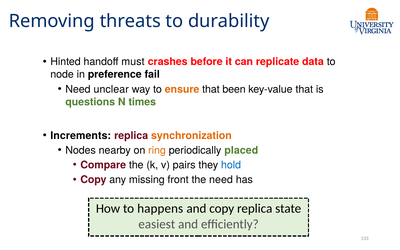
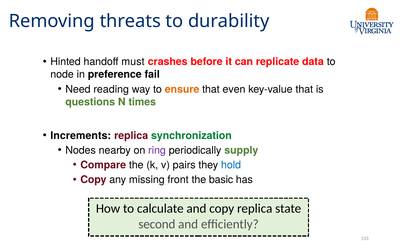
unclear: unclear -> reading
been: been -> even
synchronization colour: orange -> green
ring colour: orange -> purple
placed: placed -> supply
the need: need -> basic
happens: happens -> calculate
easiest: easiest -> second
